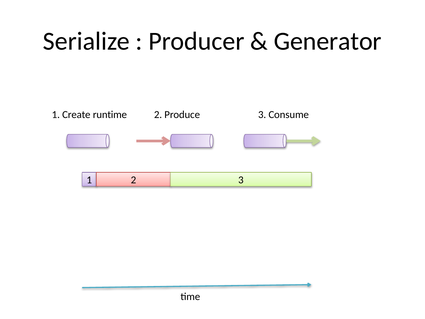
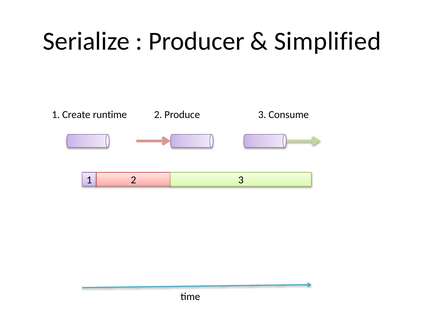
Generator: Generator -> Simplified
